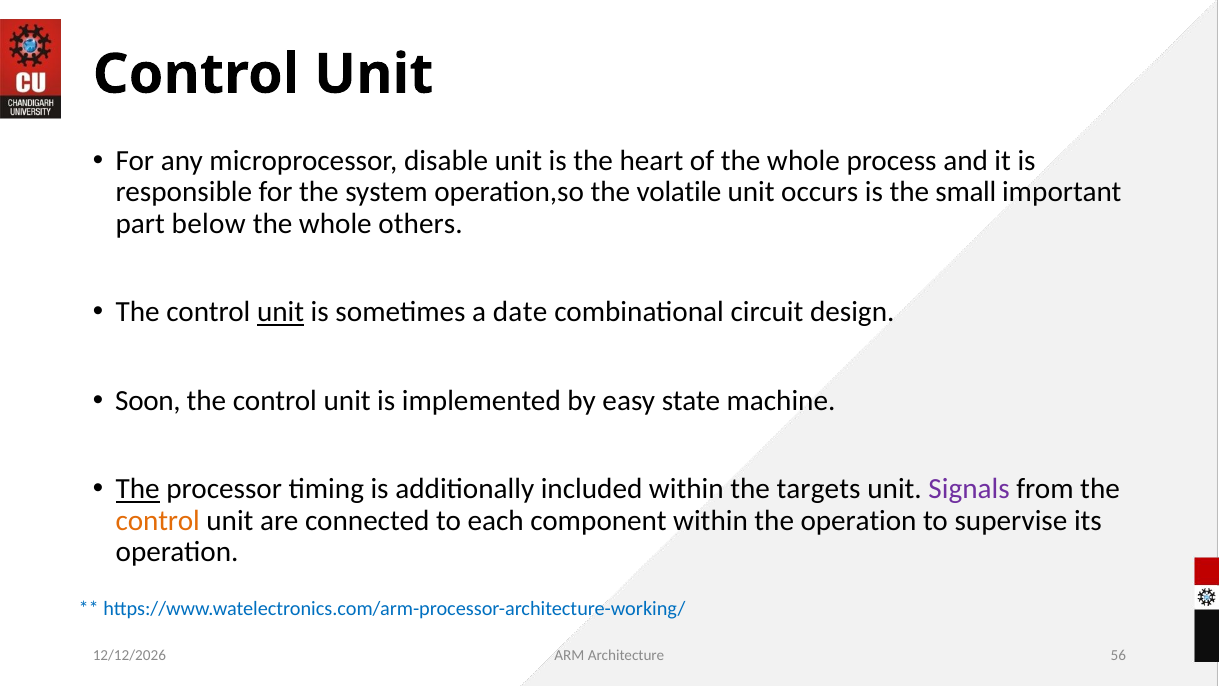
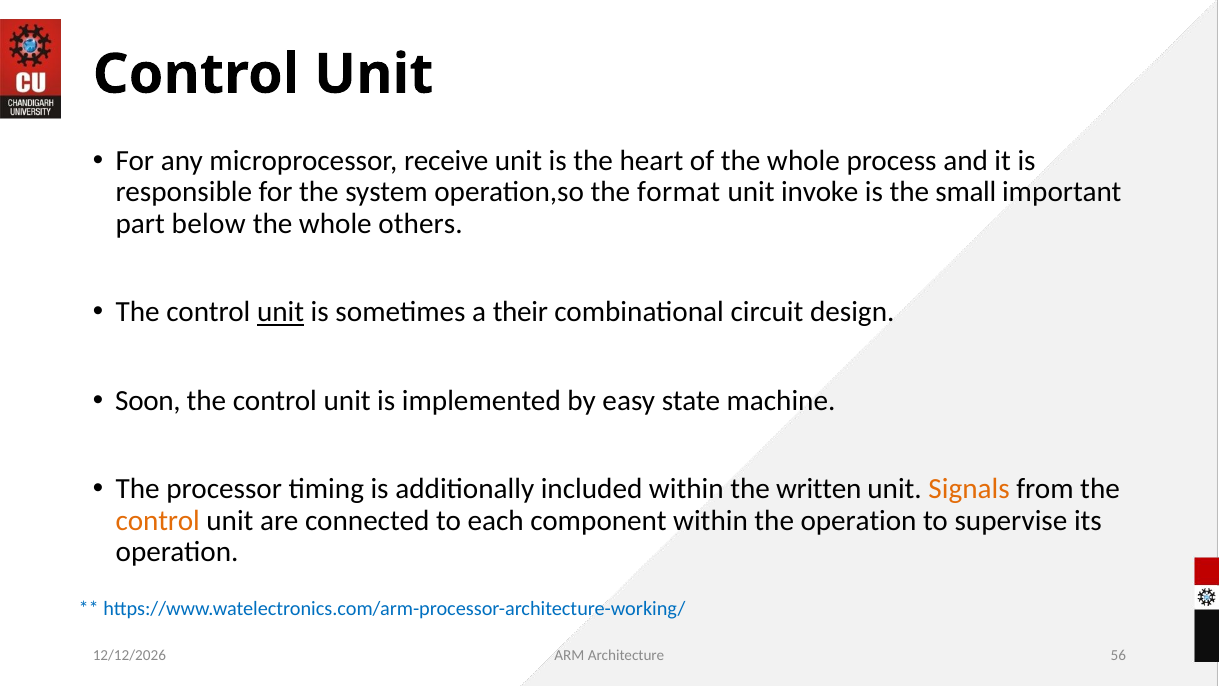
disable: disable -> receive
volatile: volatile -> format
occurs: occurs -> invoke
date: date -> their
The at (138, 489) underline: present -> none
targets: targets -> written
Signals colour: purple -> orange
